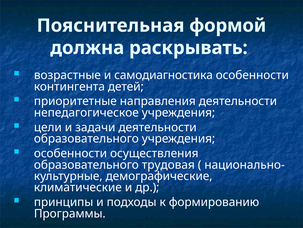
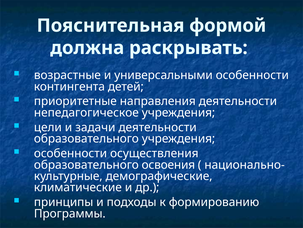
самодиагностика: самодиагностика -> универсальными
трудовая: трудовая -> освоения
